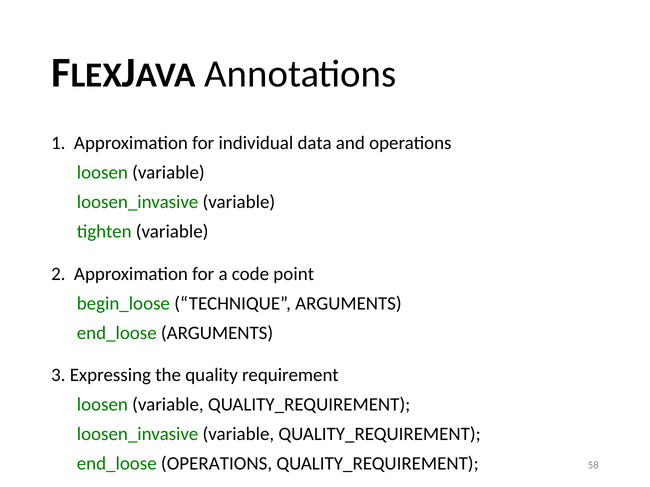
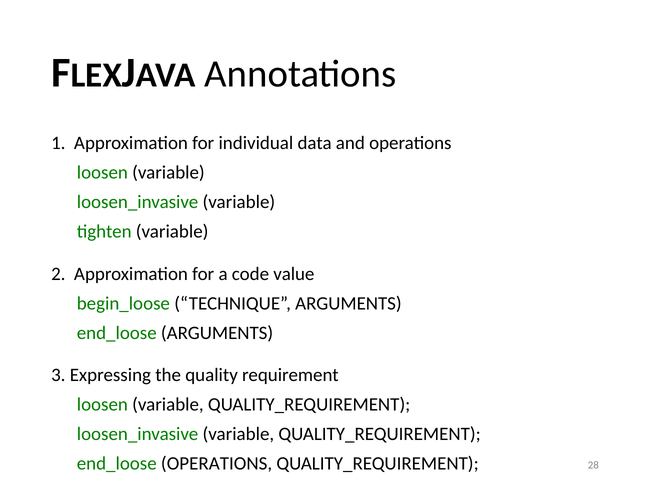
point: point -> value
58: 58 -> 28
